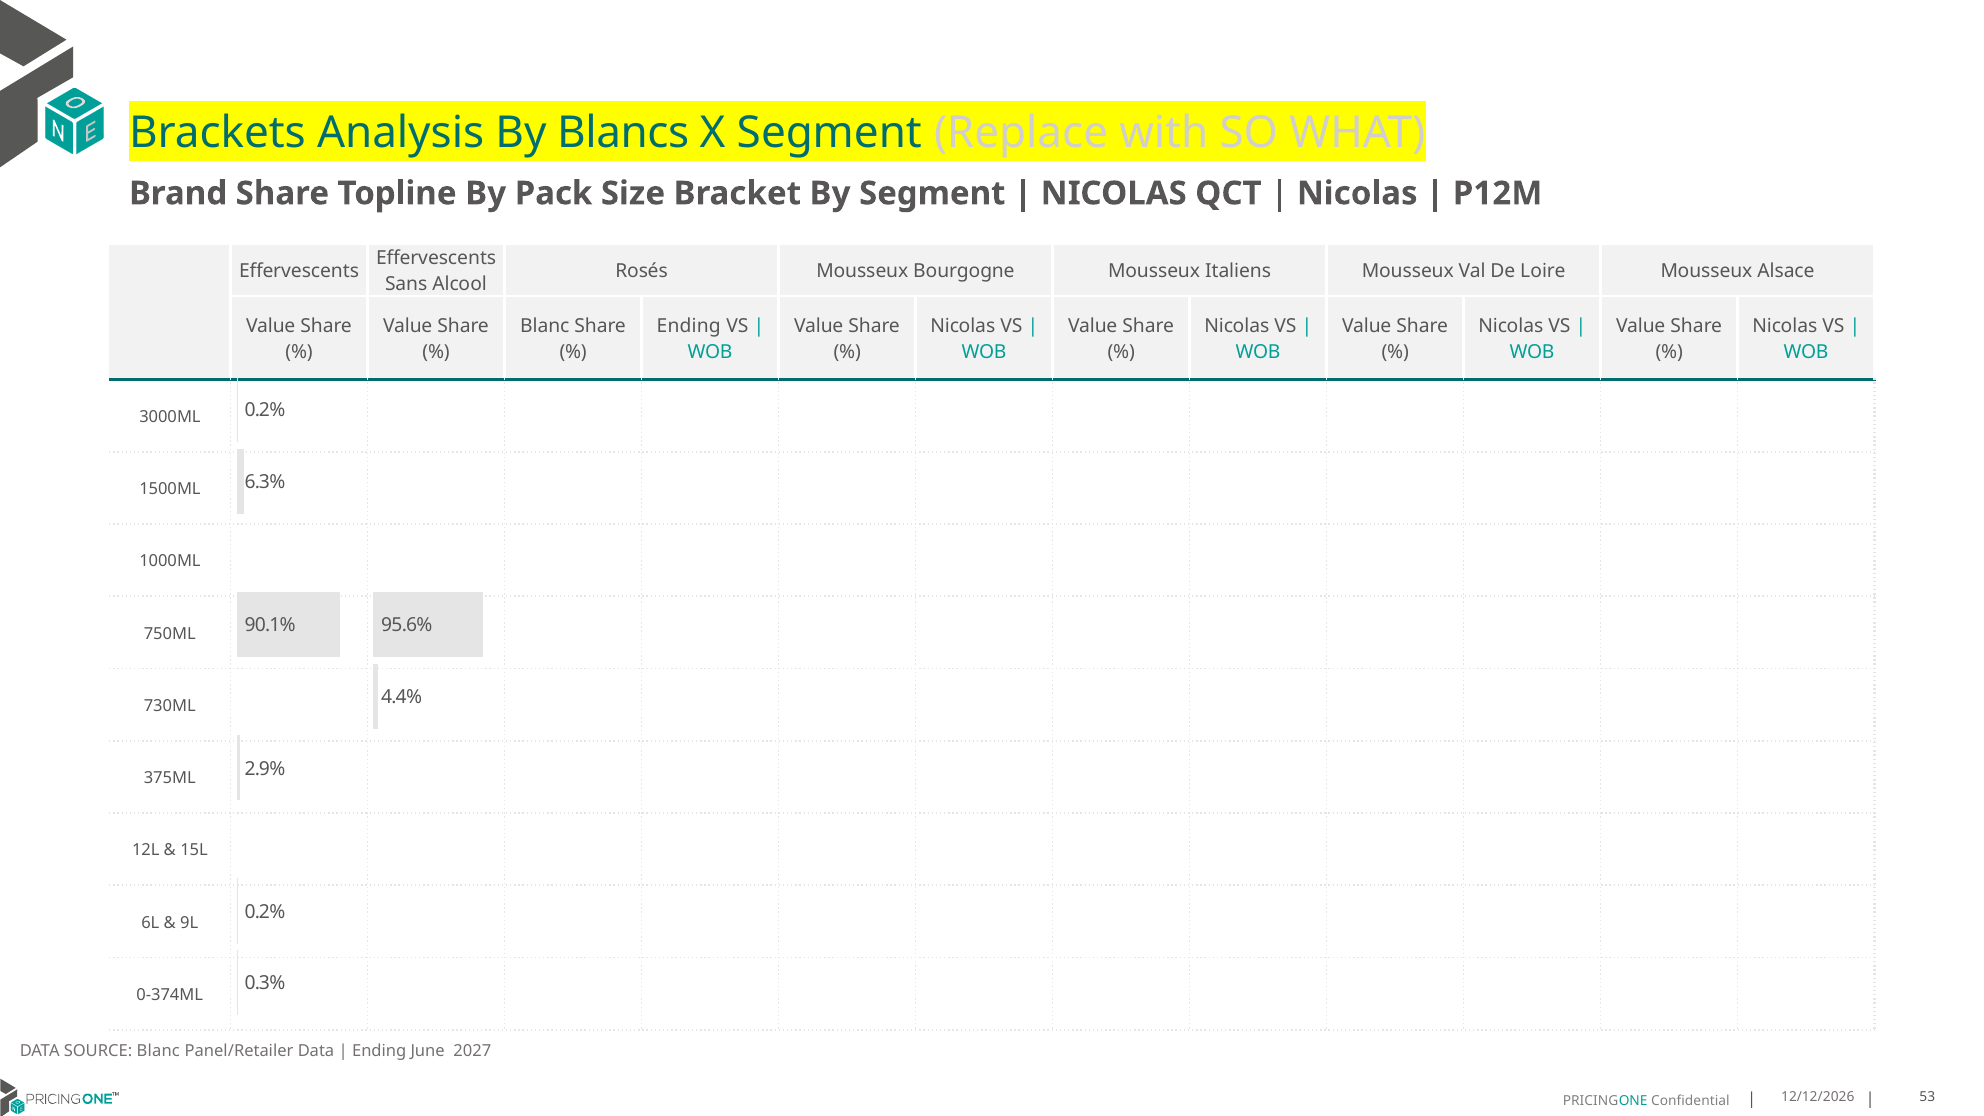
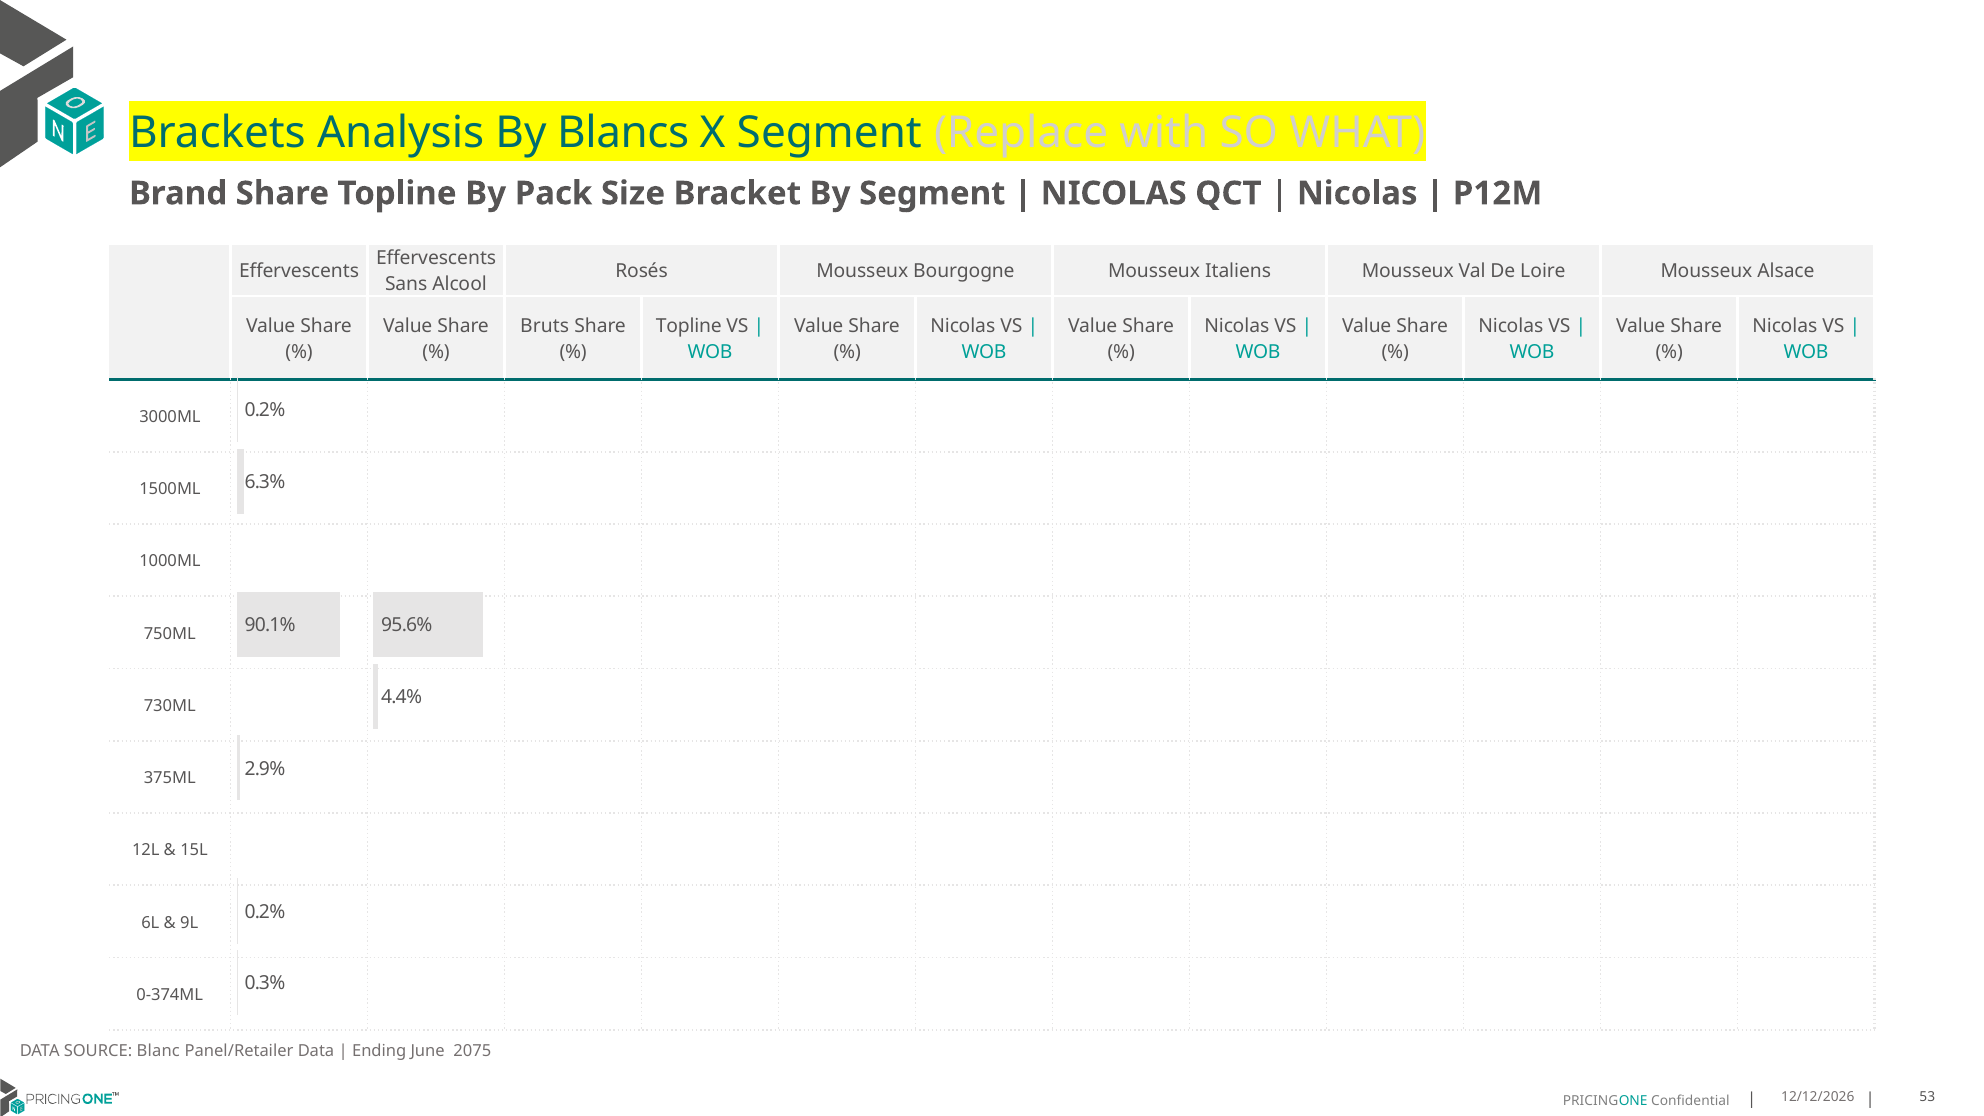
Blanc at (545, 326): Blanc -> Bruts
Ending at (689, 326): Ending -> Topline
2027: 2027 -> 2075
